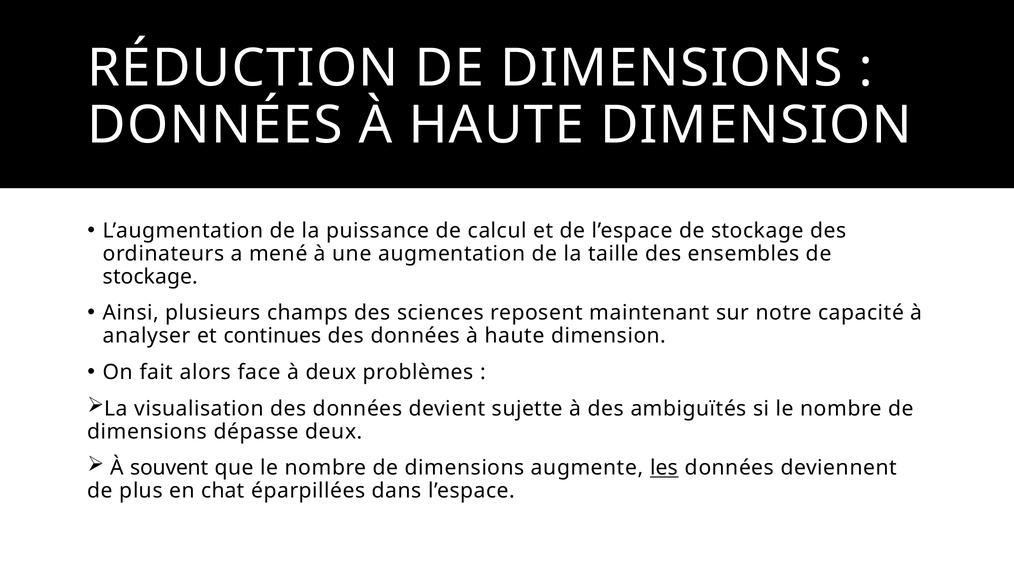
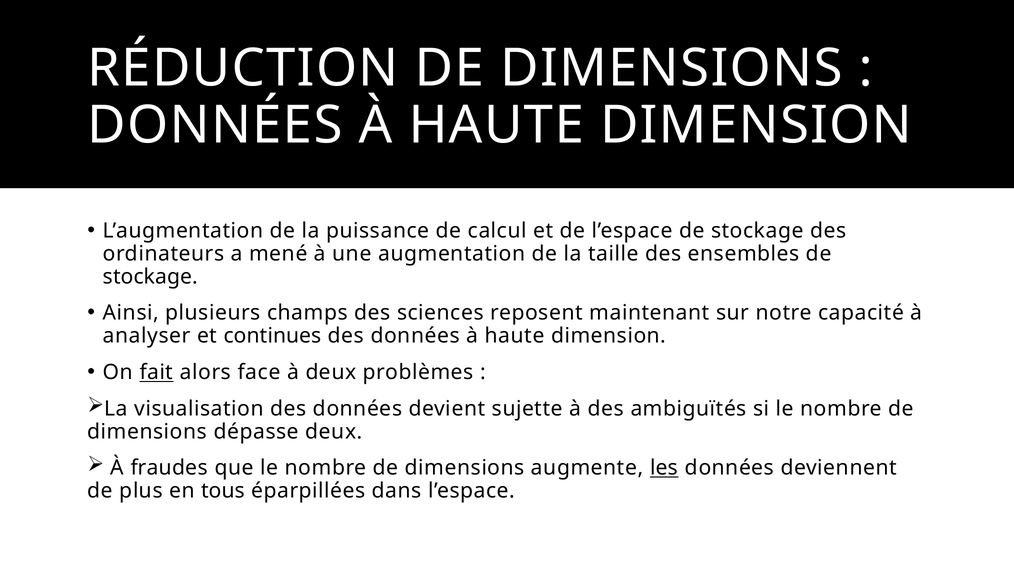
fait underline: none -> present
souvent: souvent -> fraudes
chat: chat -> tous
